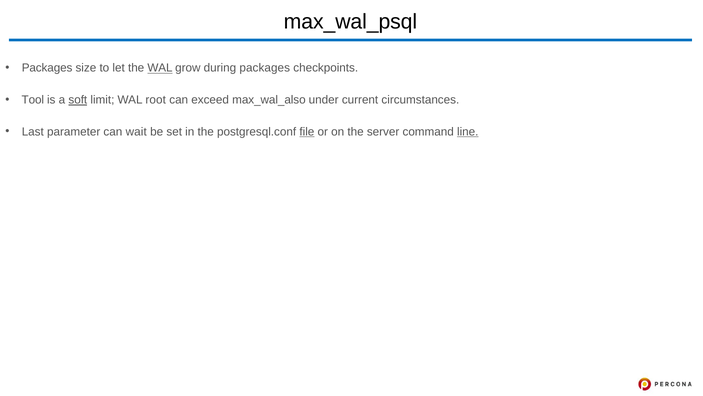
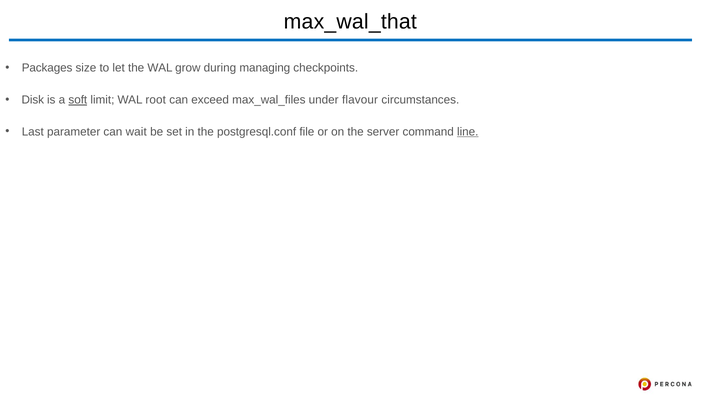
max_wal_psql: max_wal_psql -> max_wal_that
WAL at (160, 68) underline: present -> none
during packages: packages -> managing
Tool: Tool -> Disk
max_wal_also: max_wal_also -> max_wal_files
current: current -> flavour
file underline: present -> none
